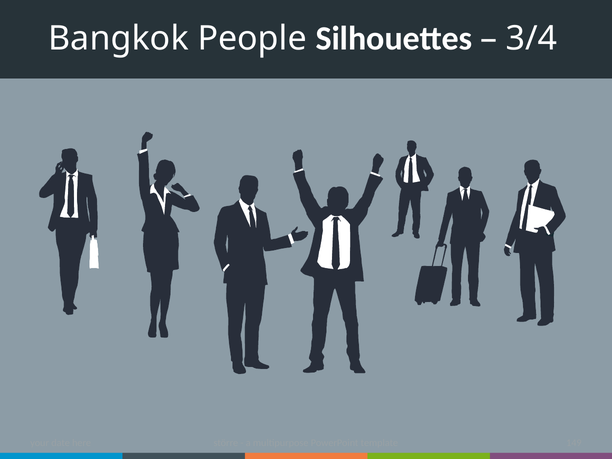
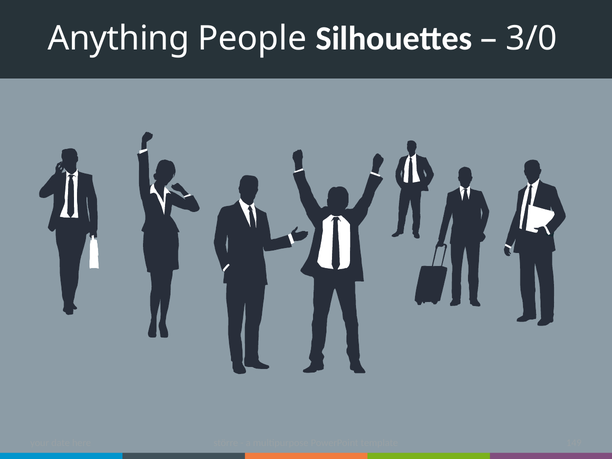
Bangkok: Bangkok -> Anything
3/4: 3/4 -> 3/0
